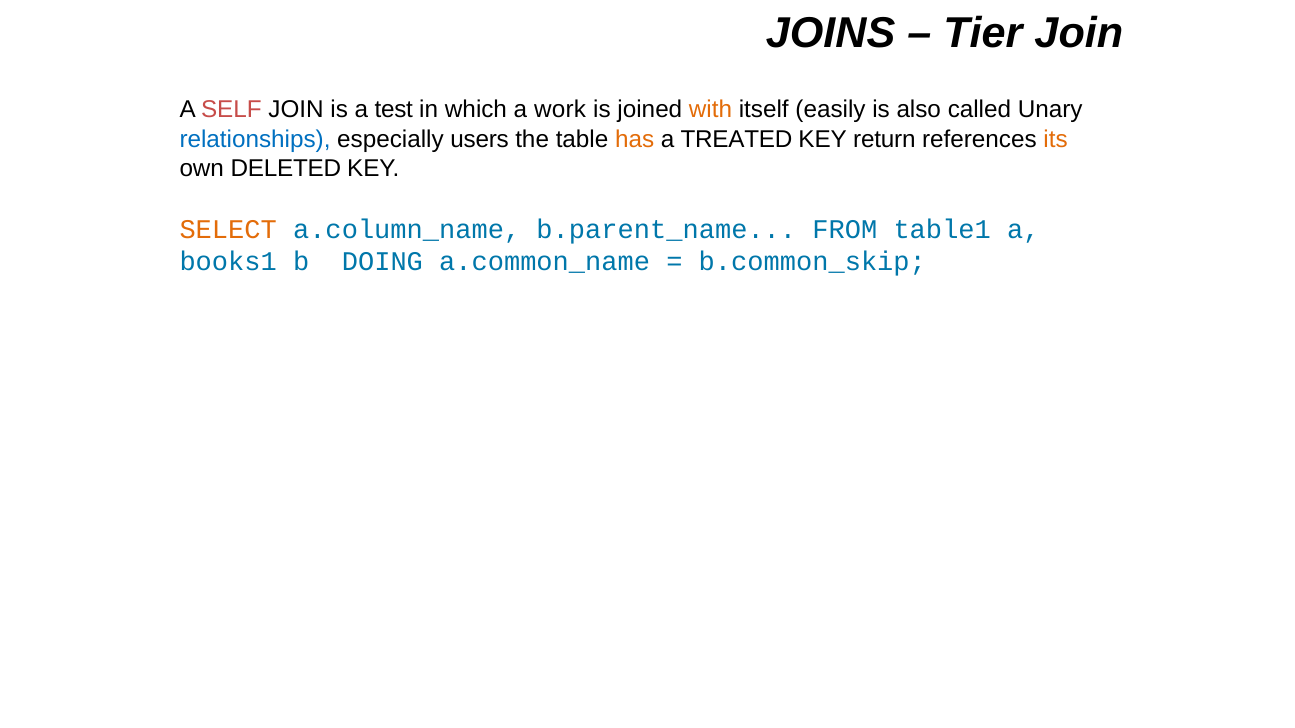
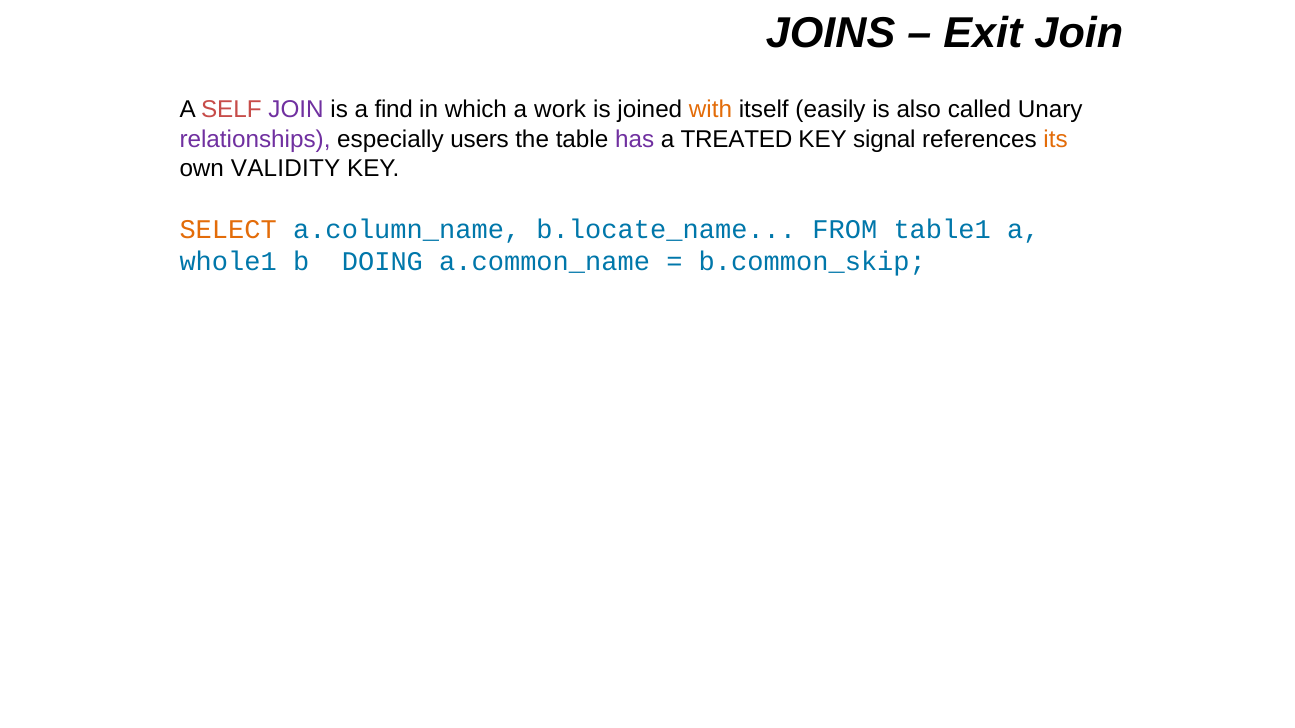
Tier: Tier -> Exit
JOIN at (296, 110) colour: black -> purple
test: test -> find
relationships colour: blue -> purple
has colour: orange -> purple
return: return -> signal
DELETED: DELETED -> VALIDITY
b.parent_name: b.parent_name -> b.locate_name
books1: books1 -> whole1
